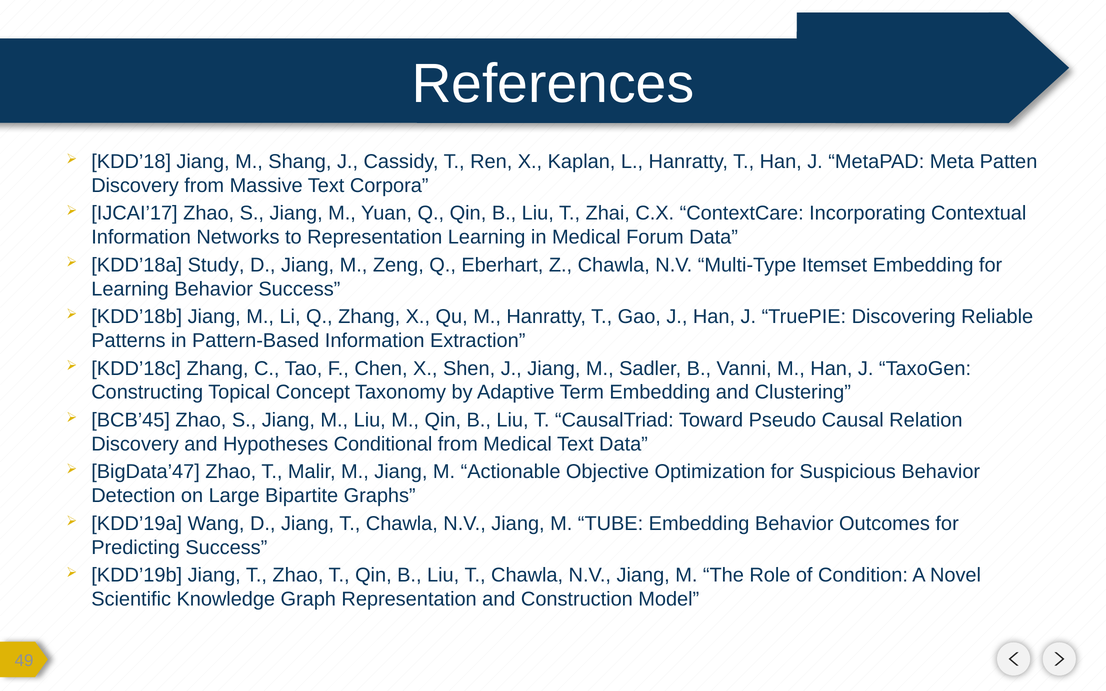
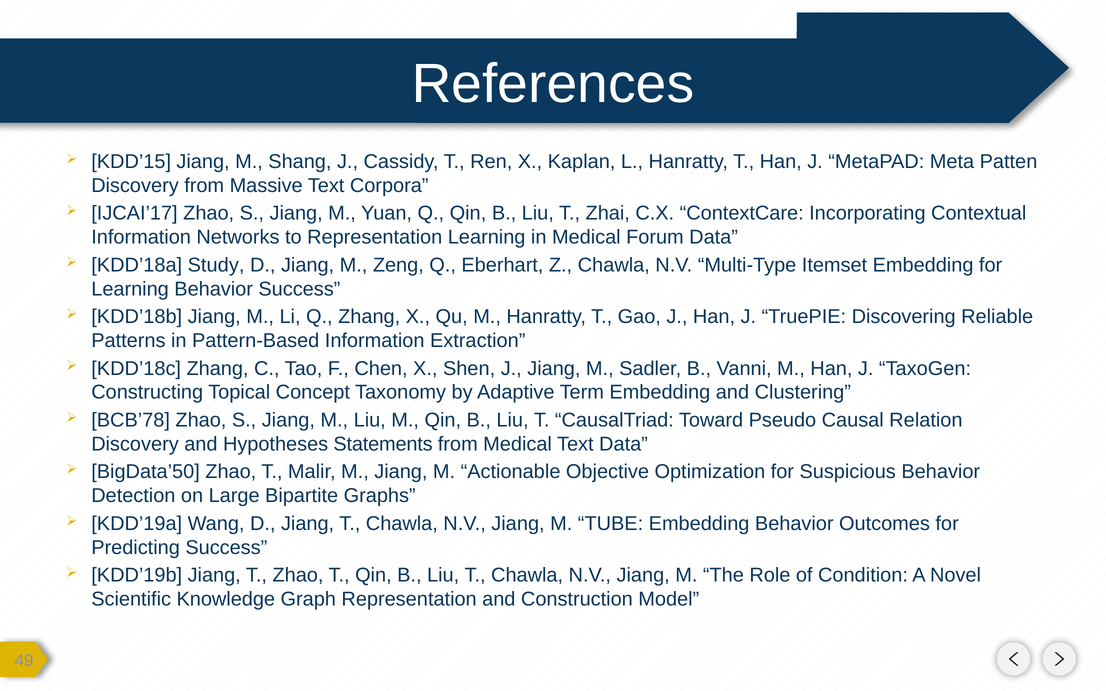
KDD’18: KDD’18 -> KDD’15
BCB’45: BCB’45 -> BCB’78
Conditional: Conditional -> Statements
BigData’47: BigData’47 -> BigData’50
